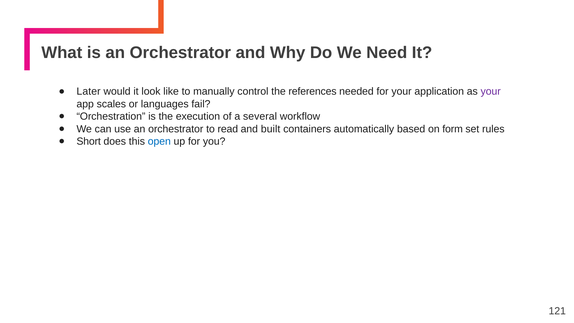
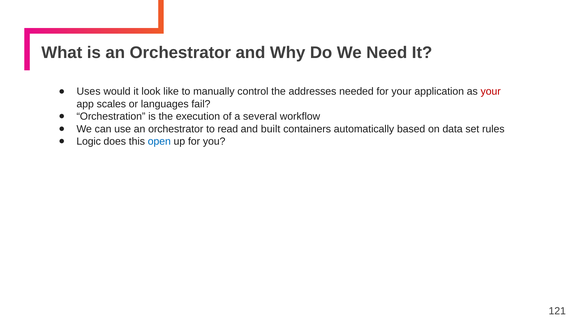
Later: Later -> Uses
references: references -> addresses
your at (491, 92) colour: purple -> red
form: form -> data
Short: Short -> Logic
